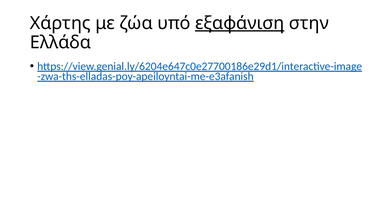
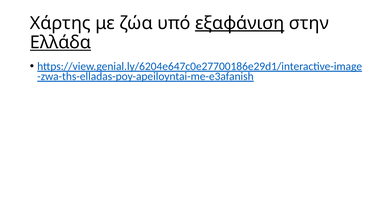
Ελλάδα underline: none -> present
